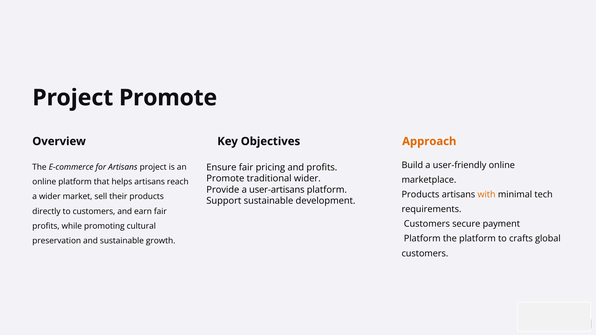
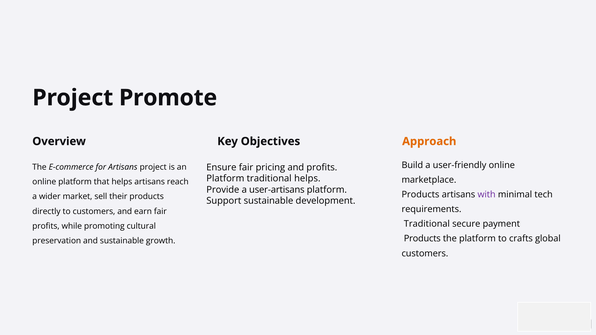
Promote at (225, 179): Promote -> Platform
traditional wider: wider -> helps
with colour: orange -> purple
Customers at (427, 224): Customers -> Traditional
Platform at (422, 239): Platform -> Products
